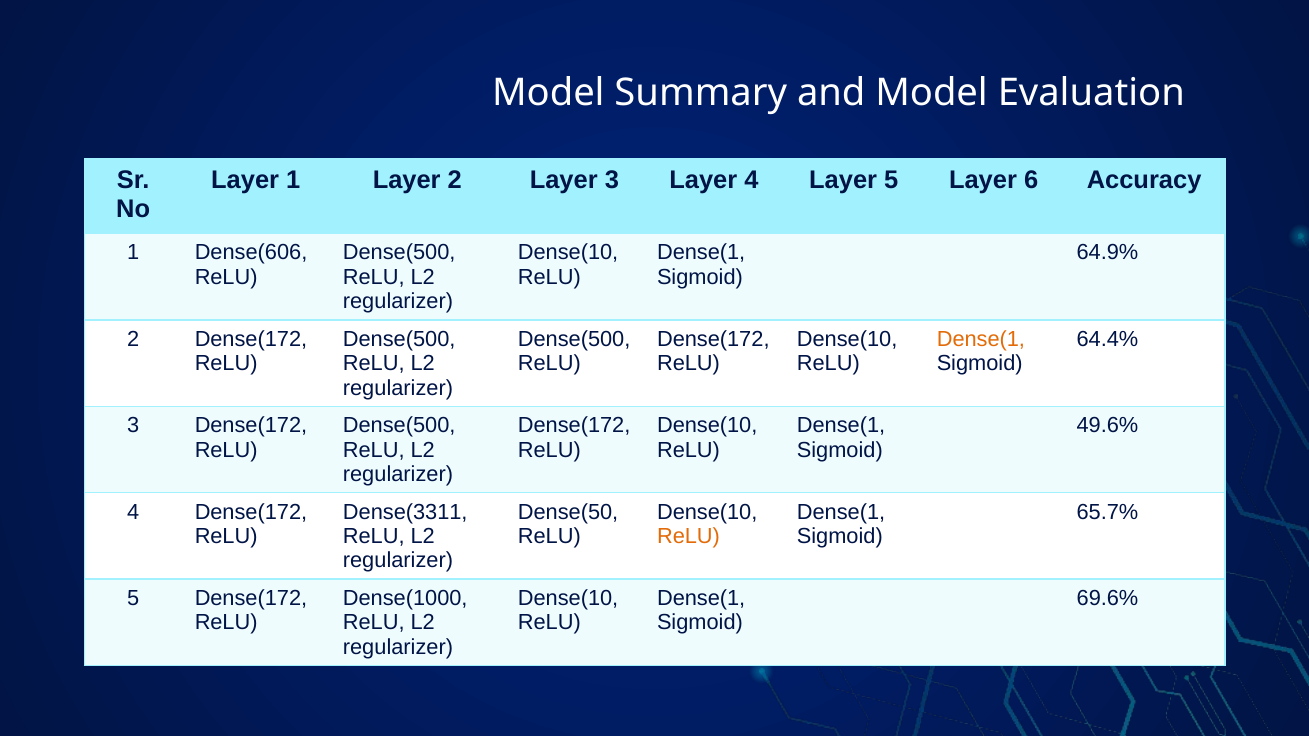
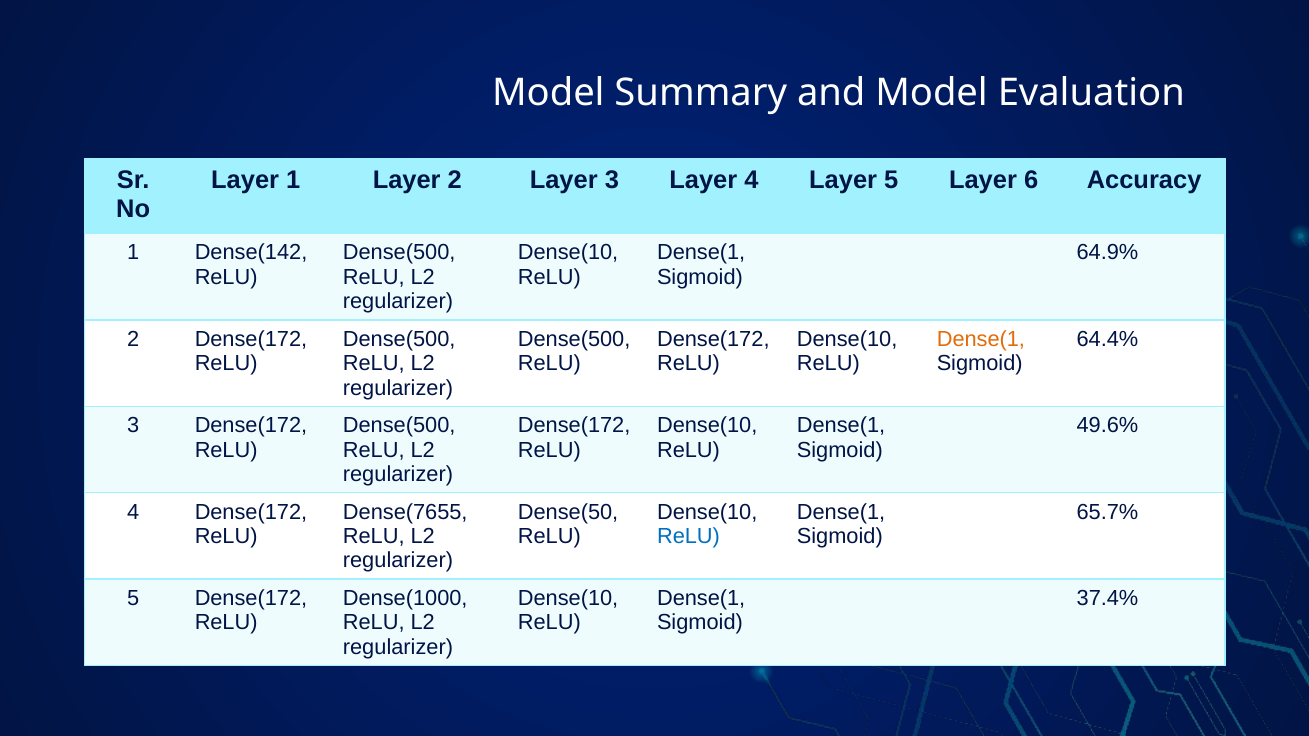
Dense(606: Dense(606 -> Dense(142
Dense(3311: Dense(3311 -> Dense(7655
ReLU at (689, 537) colour: orange -> blue
69.6%: 69.6% -> 37.4%
